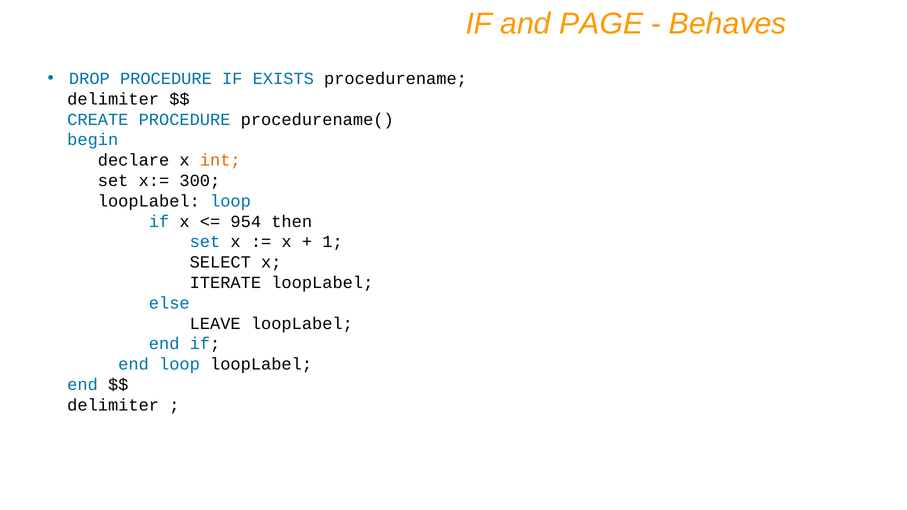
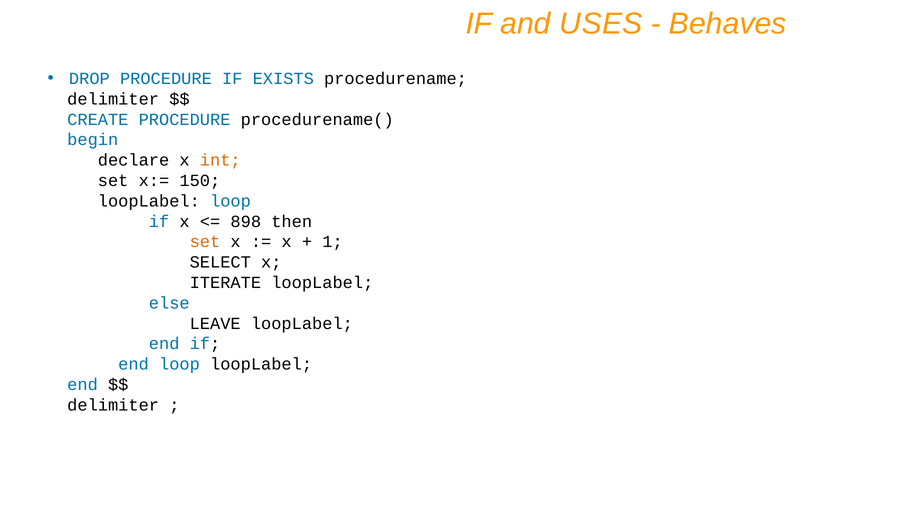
PAGE: PAGE -> USES
300: 300 -> 150
954: 954 -> 898
set at (205, 242) colour: blue -> orange
